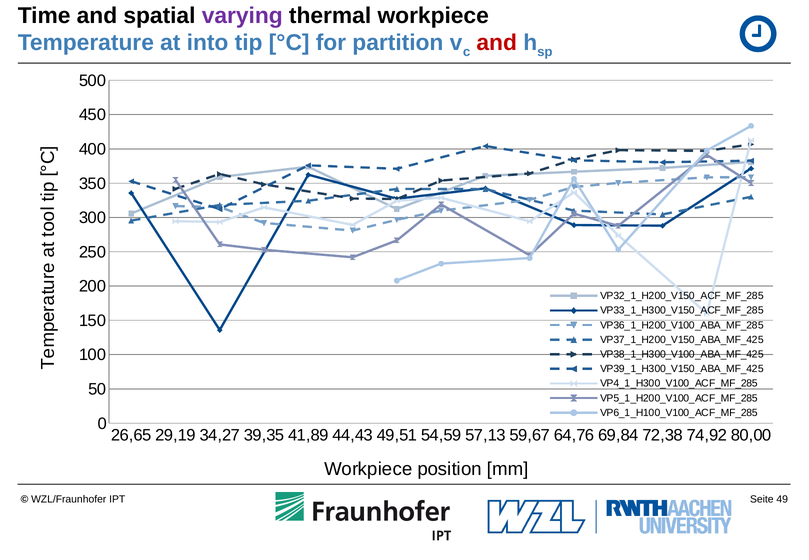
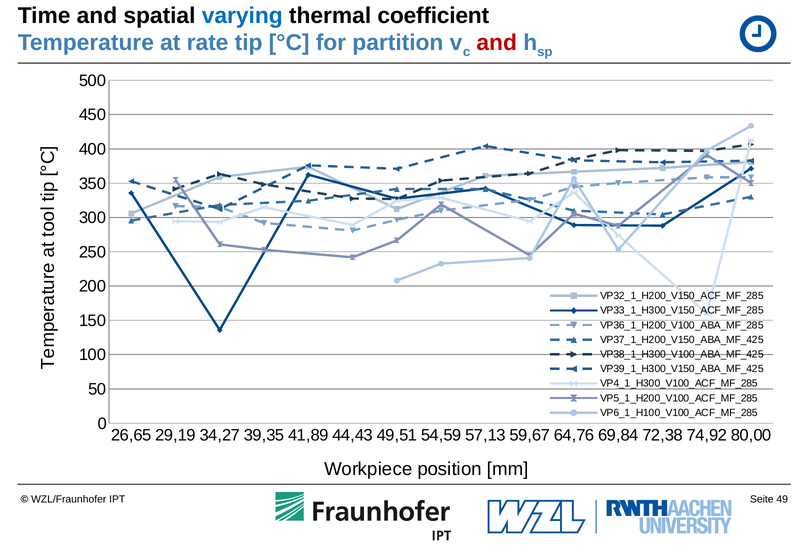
varying colour: purple -> blue
thermal workpiece: workpiece -> coefficient
into: into -> rate
